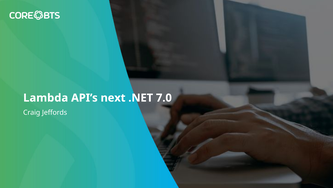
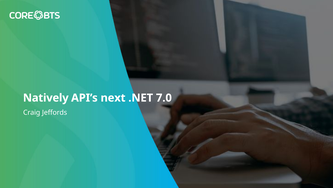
Lambda: Lambda -> Natively
